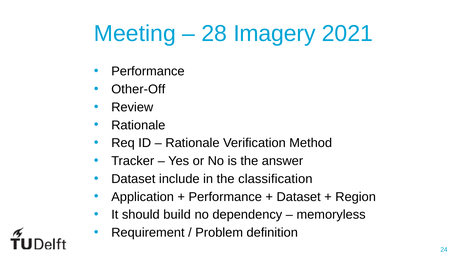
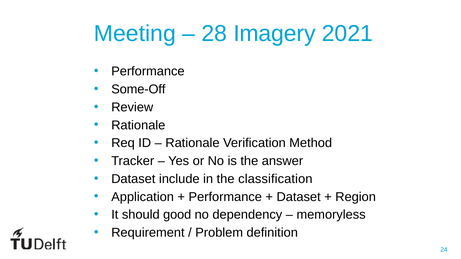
Other-Off: Other-Off -> Some-Off
build: build -> good
